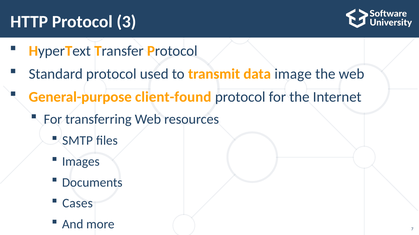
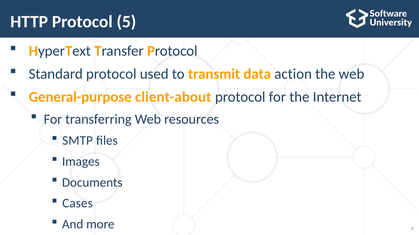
3: 3 -> 5
image: image -> action
client-found: client-found -> client-about
